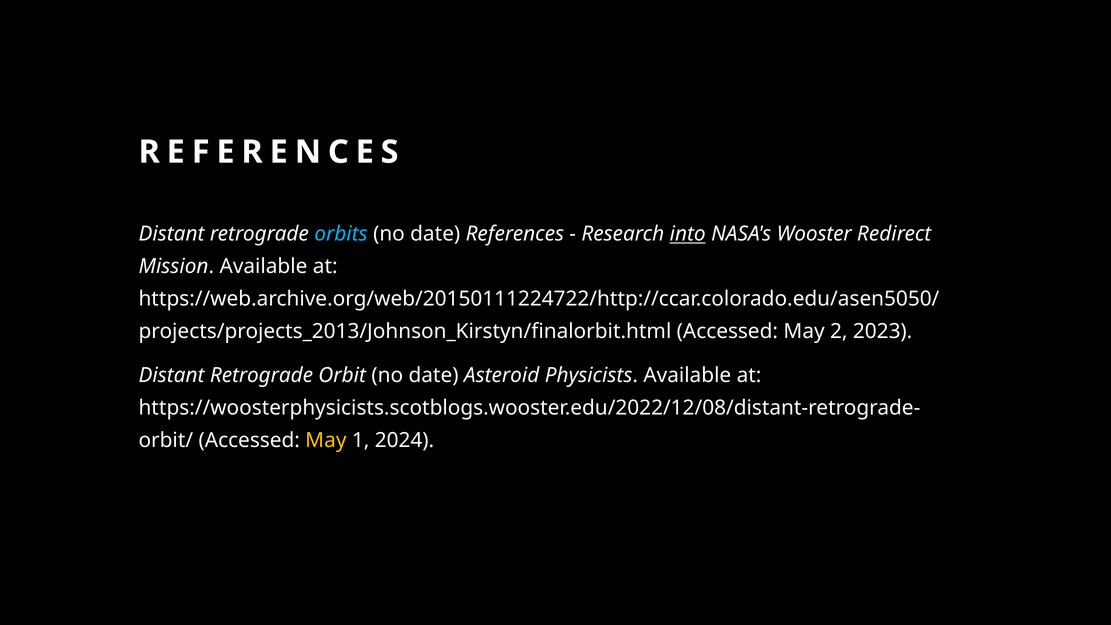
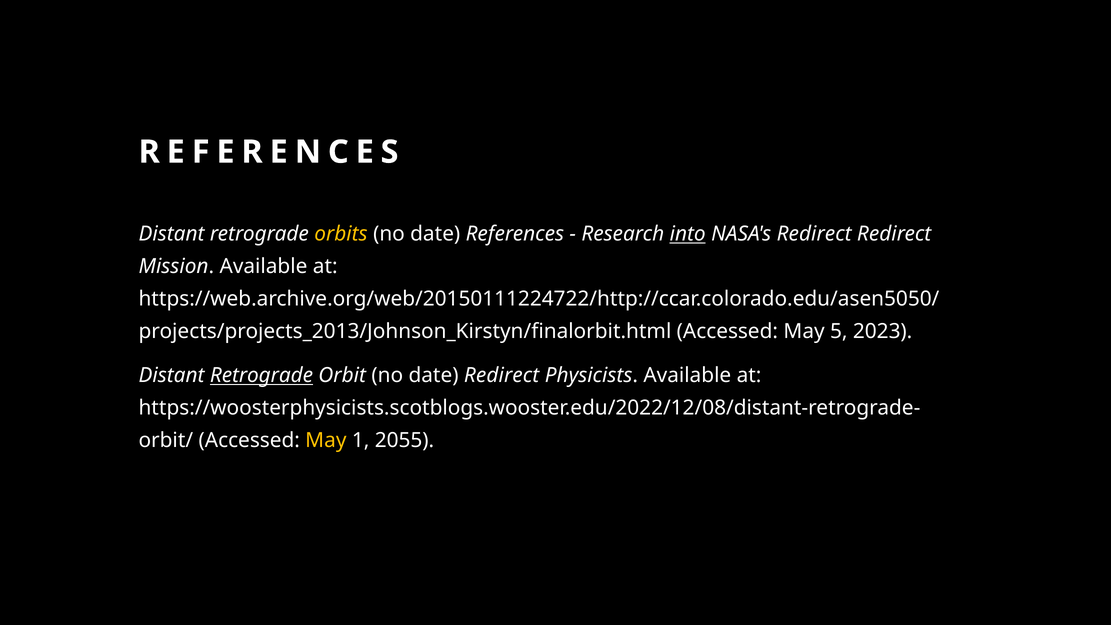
orbits colour: light blue -> yellow
NASA's Wooster: Wooster -> Redirect
2: 2 -> 5
Retrograde at (261, 375) underline: none -> present
date Asteroid: Asteroid -> Redirect
2024: 2024 -> 2055
